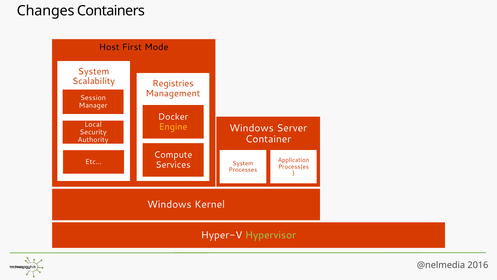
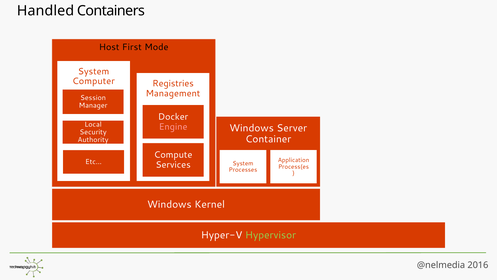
Changes: Changes -> Handled
Scalability: Scalability -> Computer
Engine colour: yellow -> pink
